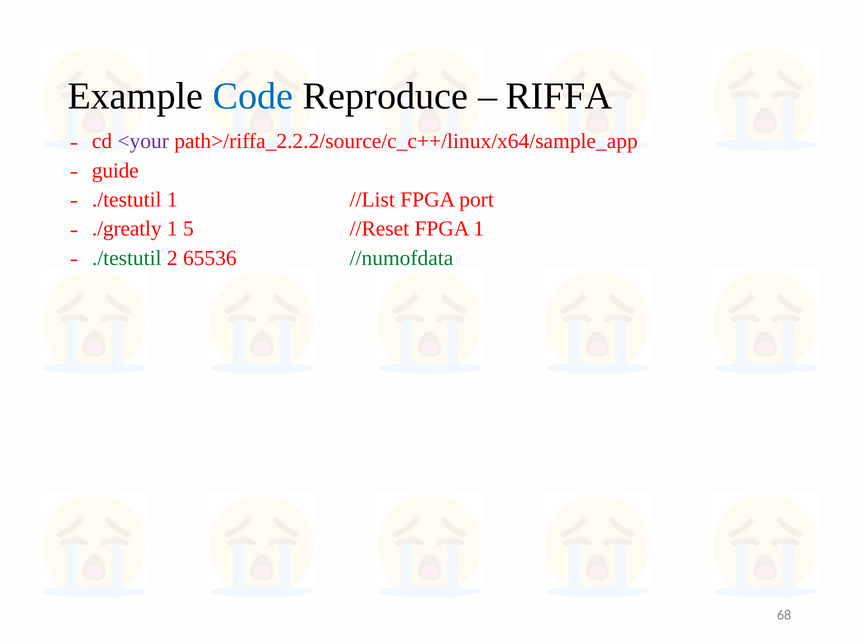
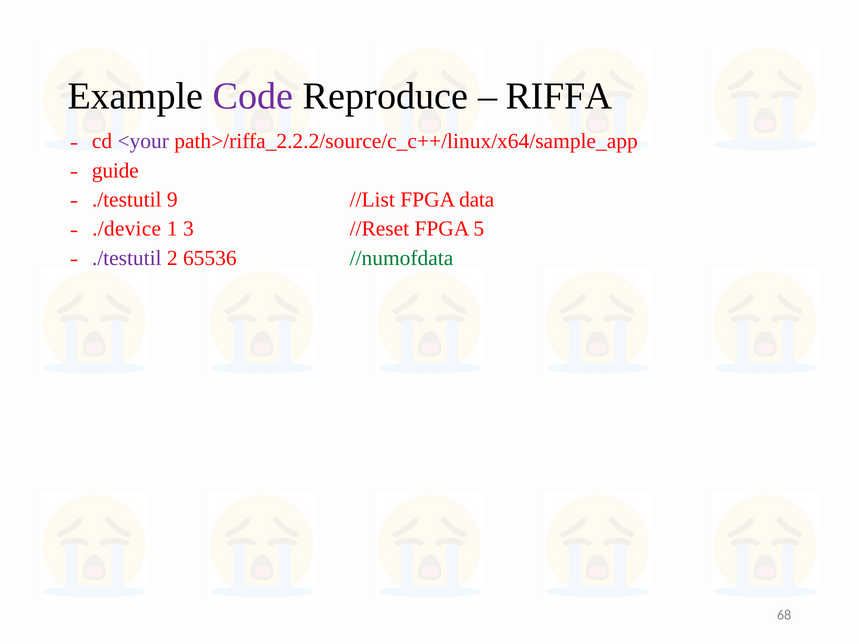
Code colour: blue -> purple
./testutil 1: 1 -> 9
port: port -> data
./greatly: ./greatly -> ./device
5: 5 -> 3
FPGA 1: 1 -> 5
./testutil at (127, 258) colour: green -> purple
